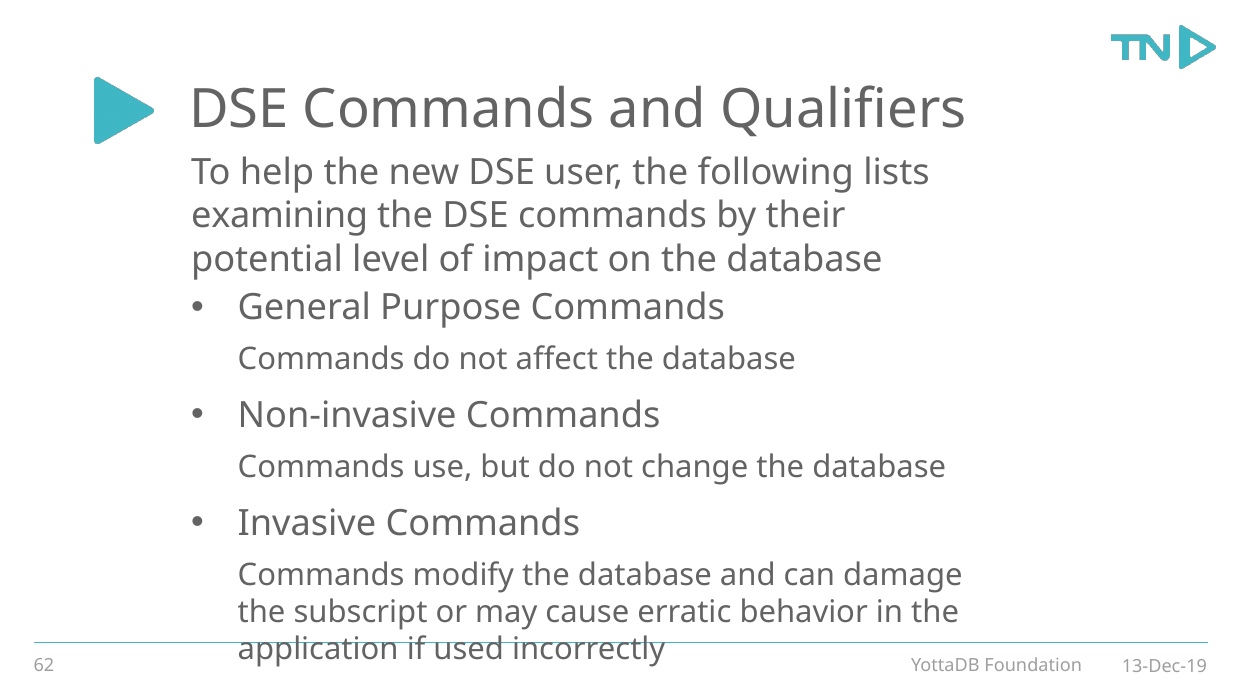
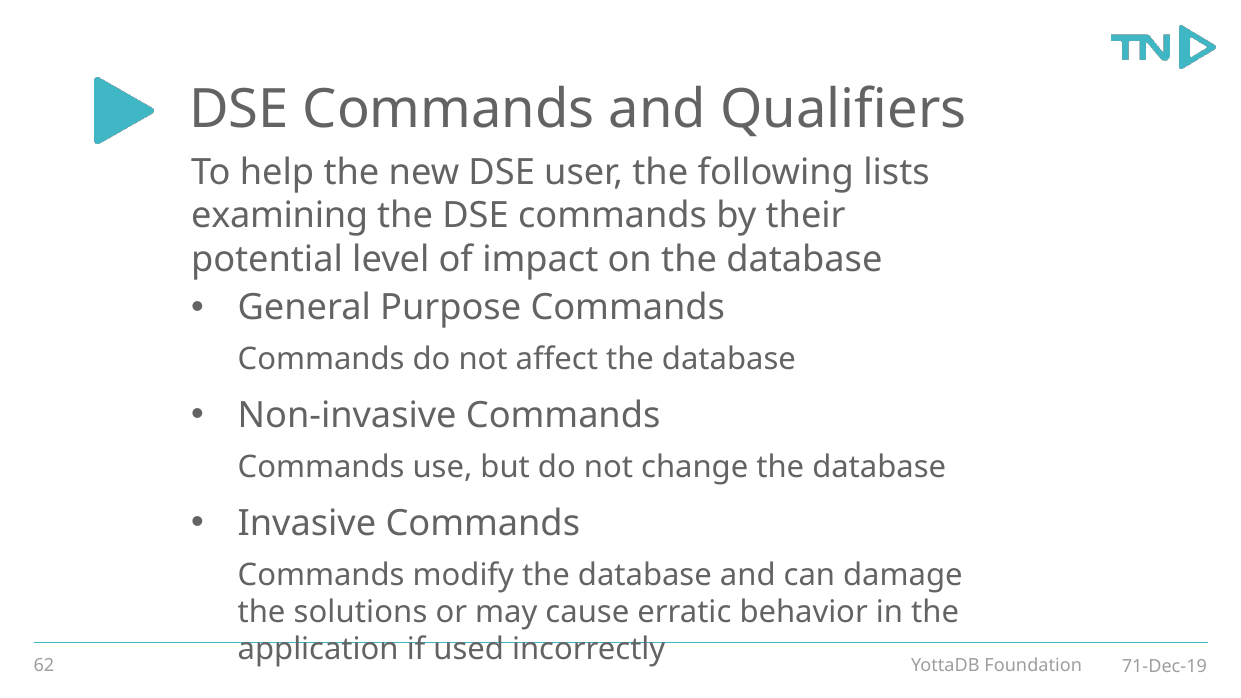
subscript: subscript -> solutions
13-Dec-19: 13-Dec-19 -> 71-Dec-19
